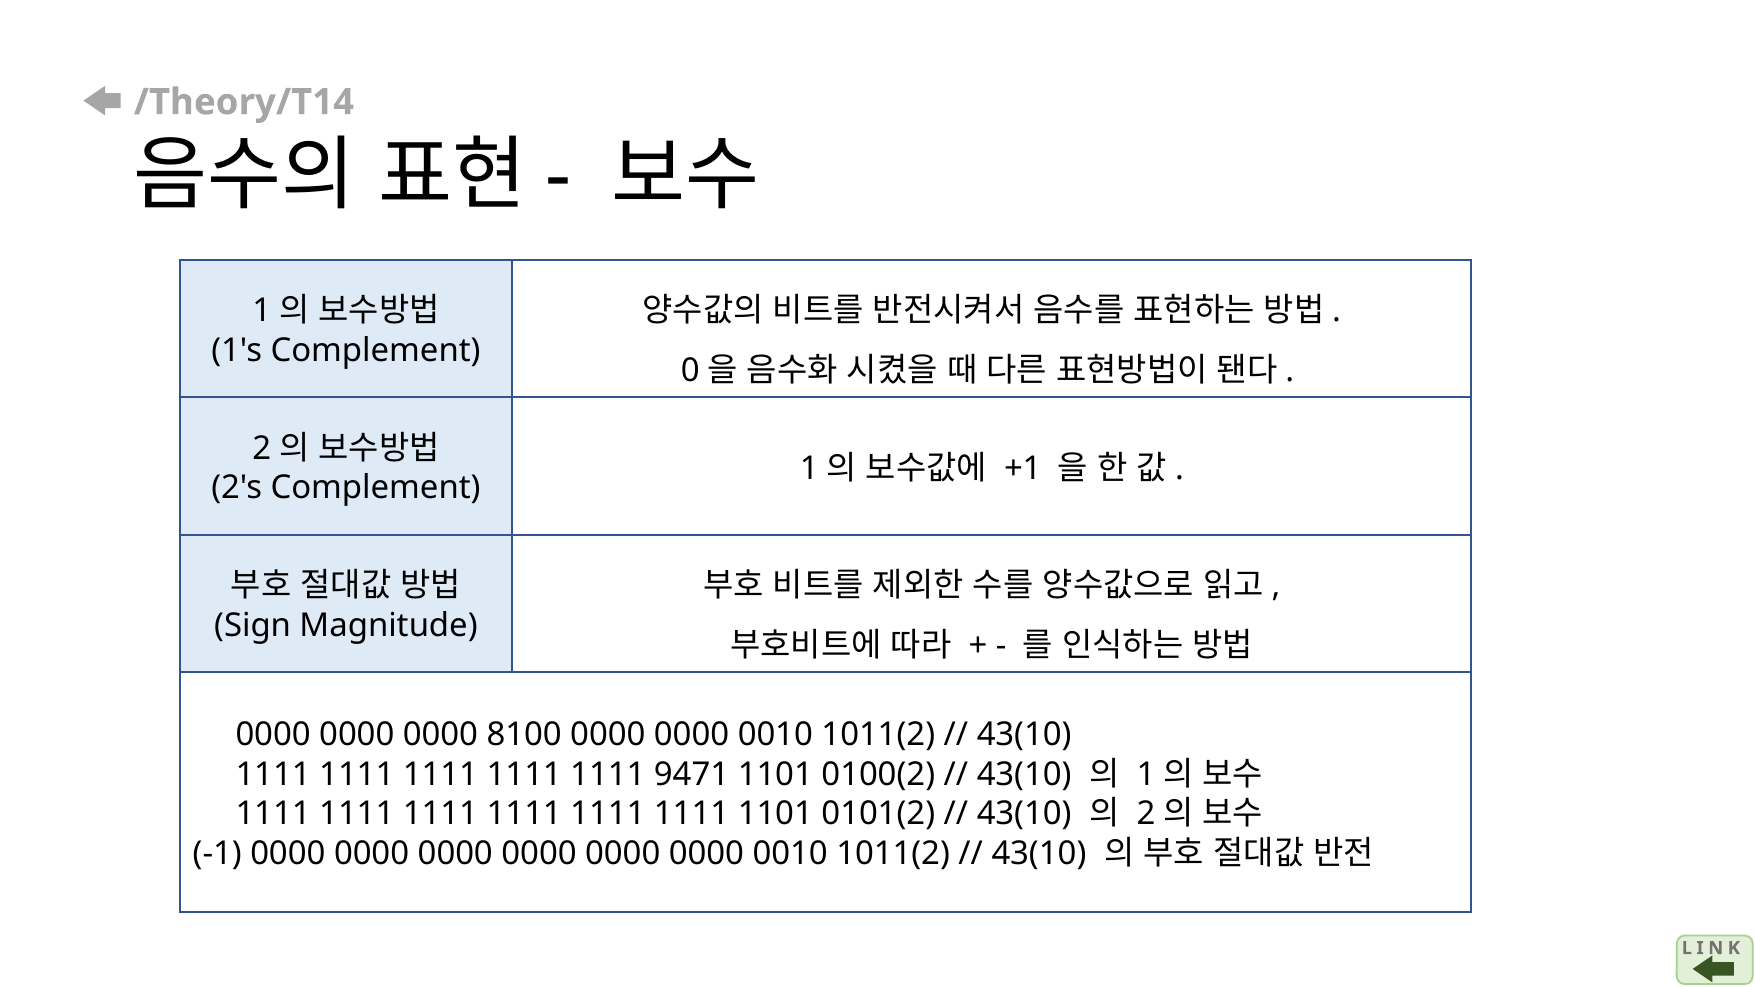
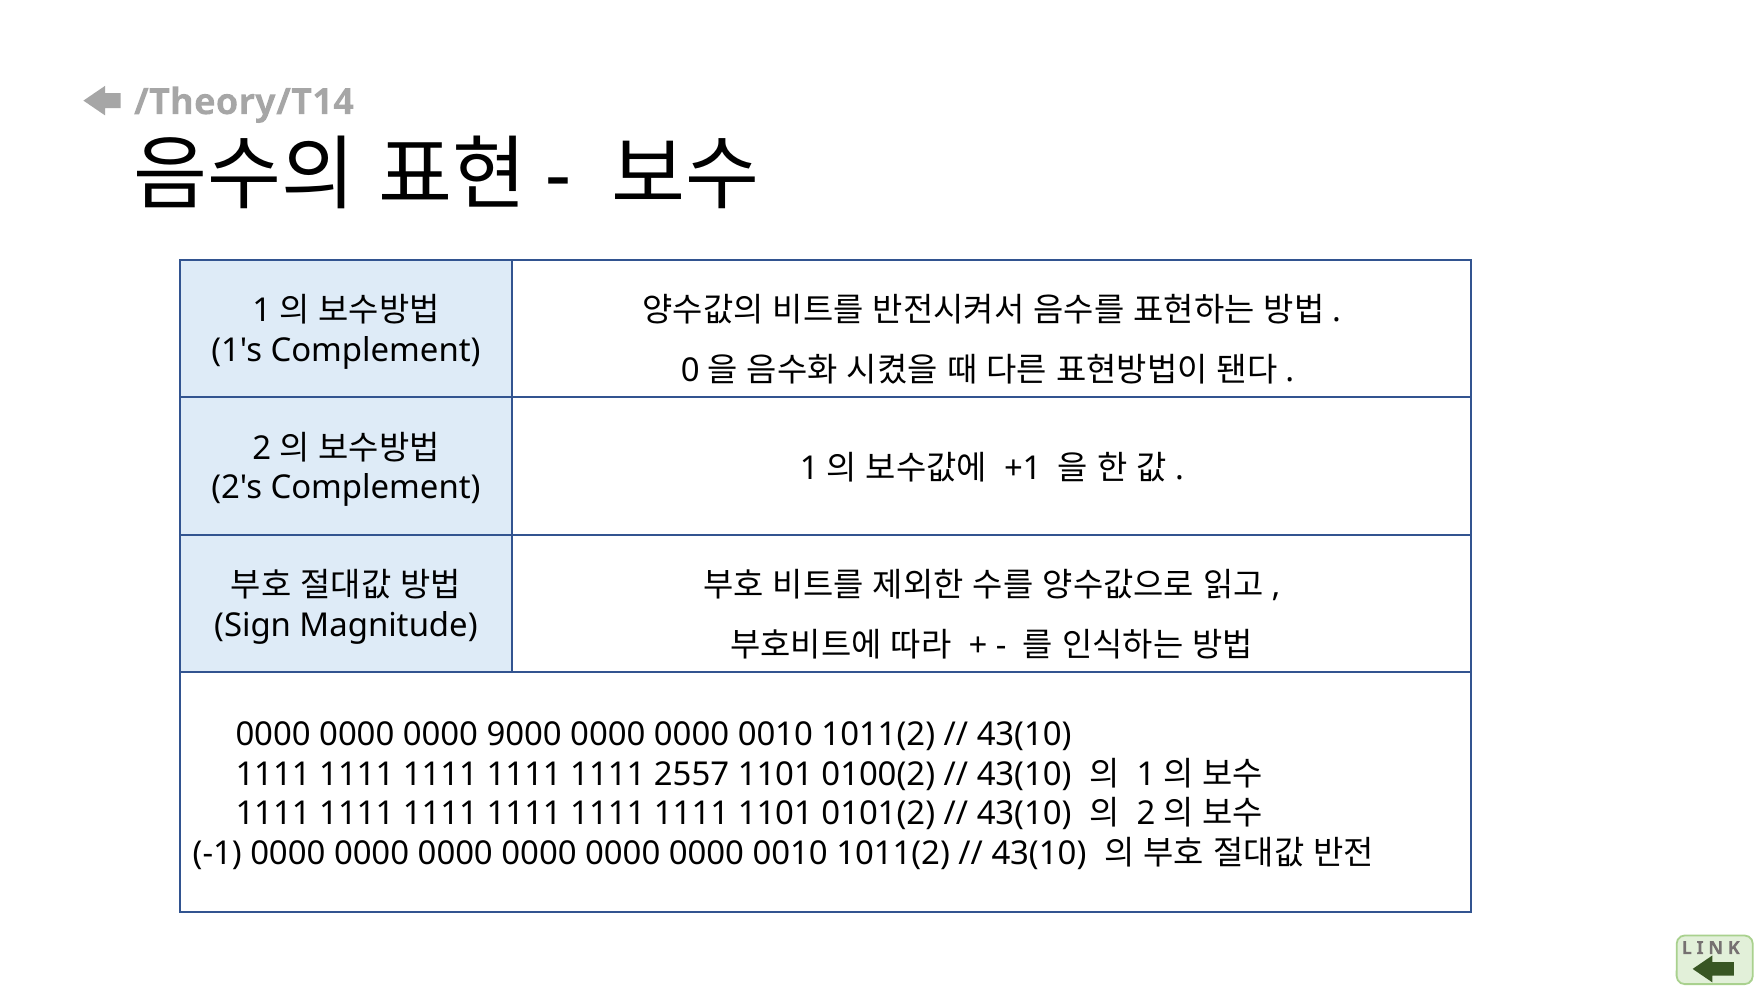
8100: 8100 -> 9000
9471: 9471 -> 2557
